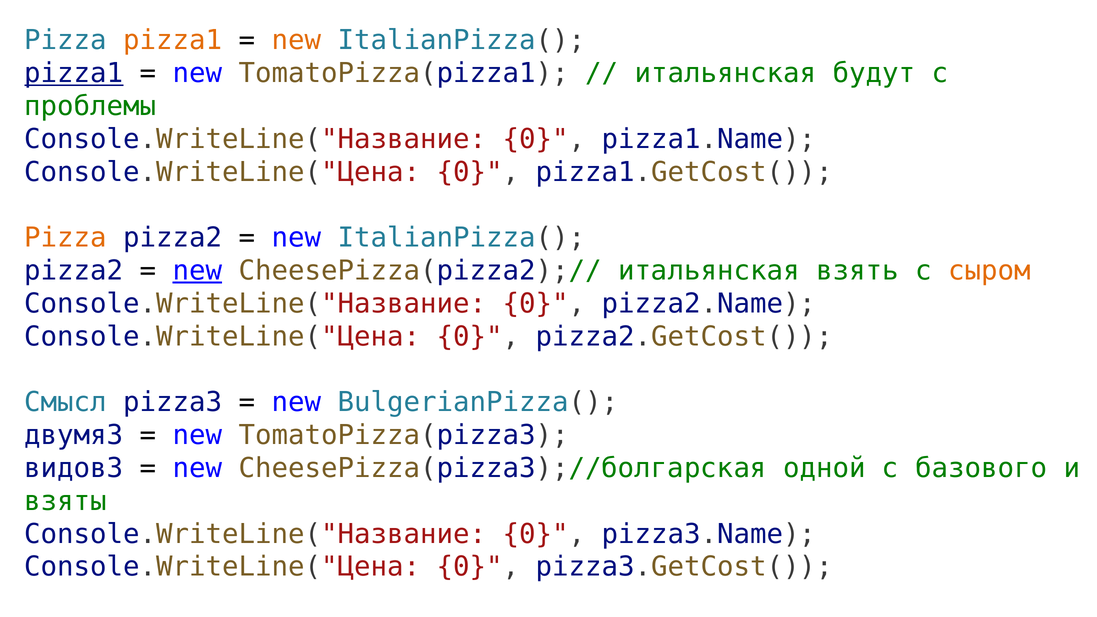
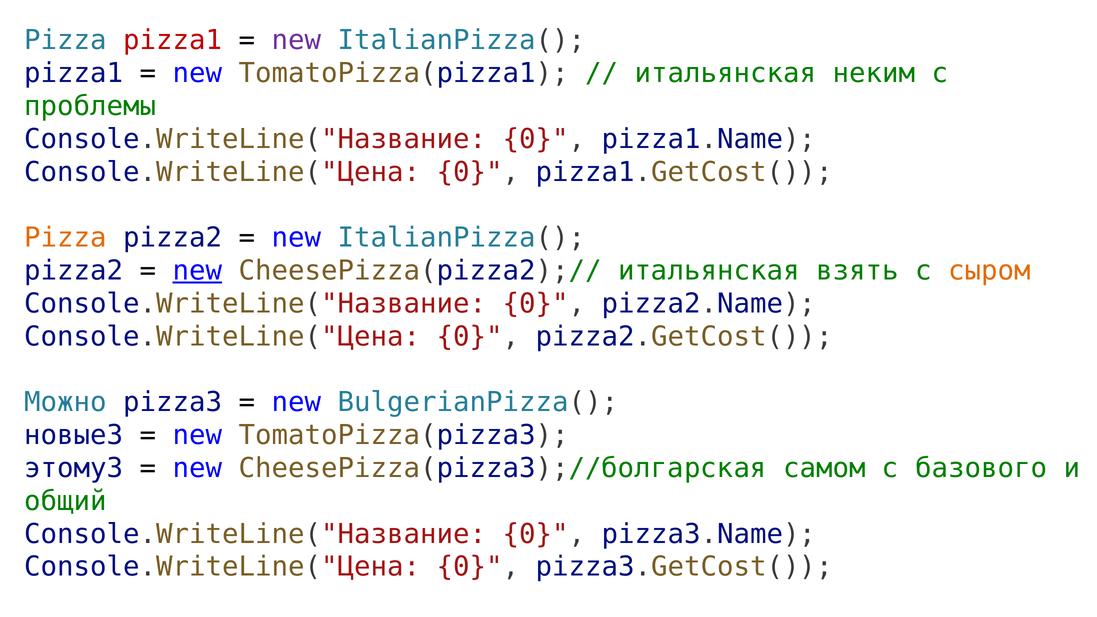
pizza1 at (173, 40) colour: orange -> red
new at (296, 40) colour: orange -> purple
pizza1 at (74, 73) underline: present -> none
будут: будут -> неким
Смысл: Смысл -> Можно
двумя3: двумя3 -> новые3
видов3: видов3 -> этому3
одной: одной -> самом
взяты: взяты -> общий
